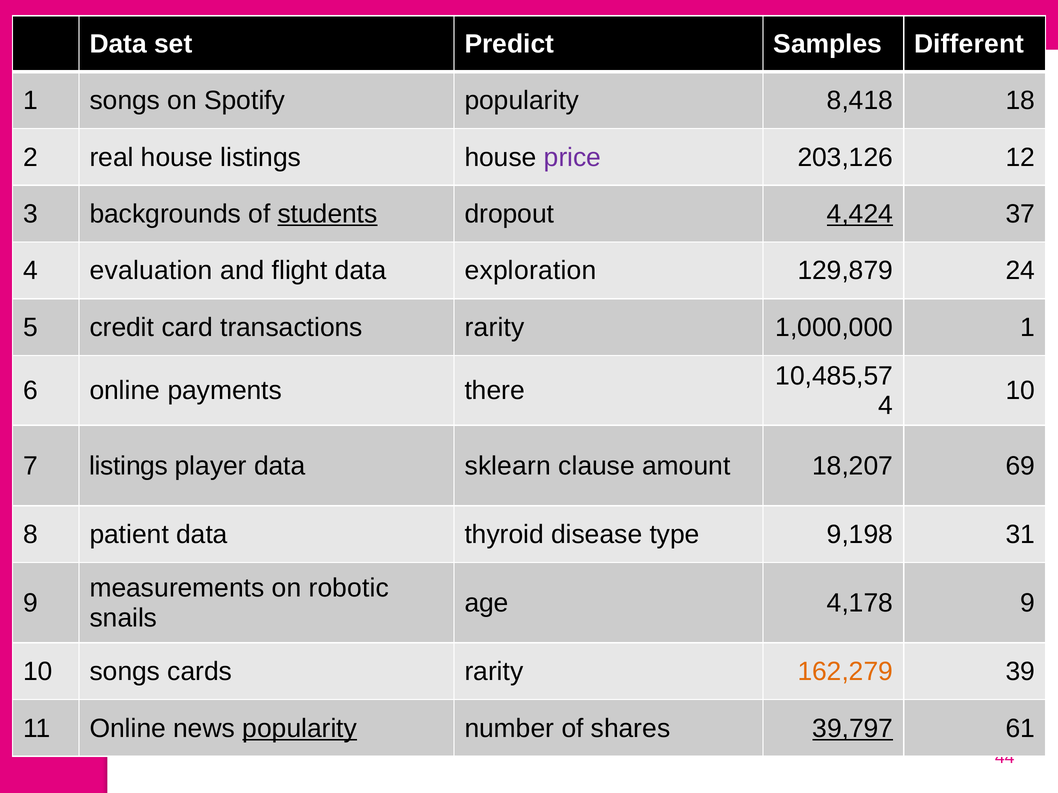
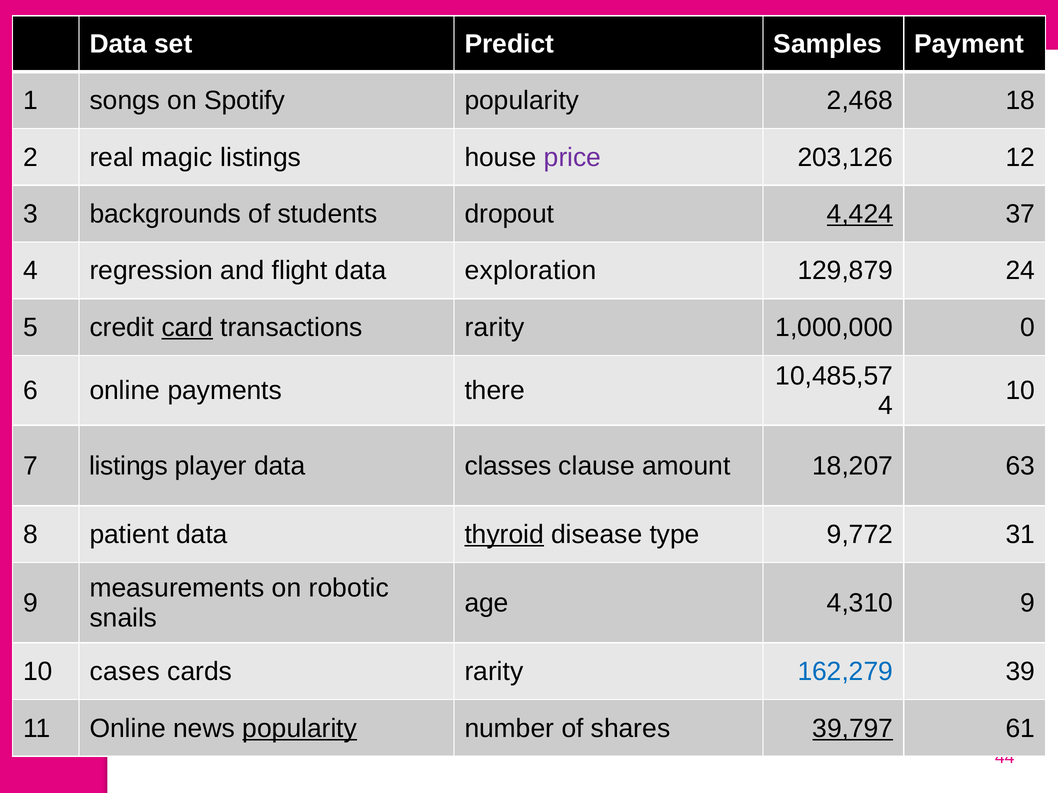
Different: Different -> Payment
8,418: 8,418 -> 2,468
real house: house -> magic
students underline: present -> none
evaluation: evaluation -> regression
card underline: none -> present
1,000,000 1: 1 -> 0
sklearn: sklearn -> classes
69: 69 -> 63
thyroid underline: none -> present
9,198: 9,198 -> 9,772
4,178: 4,178 -> 4,310
10 songs: songs -> cases
162,279 colour: orange -> blue
